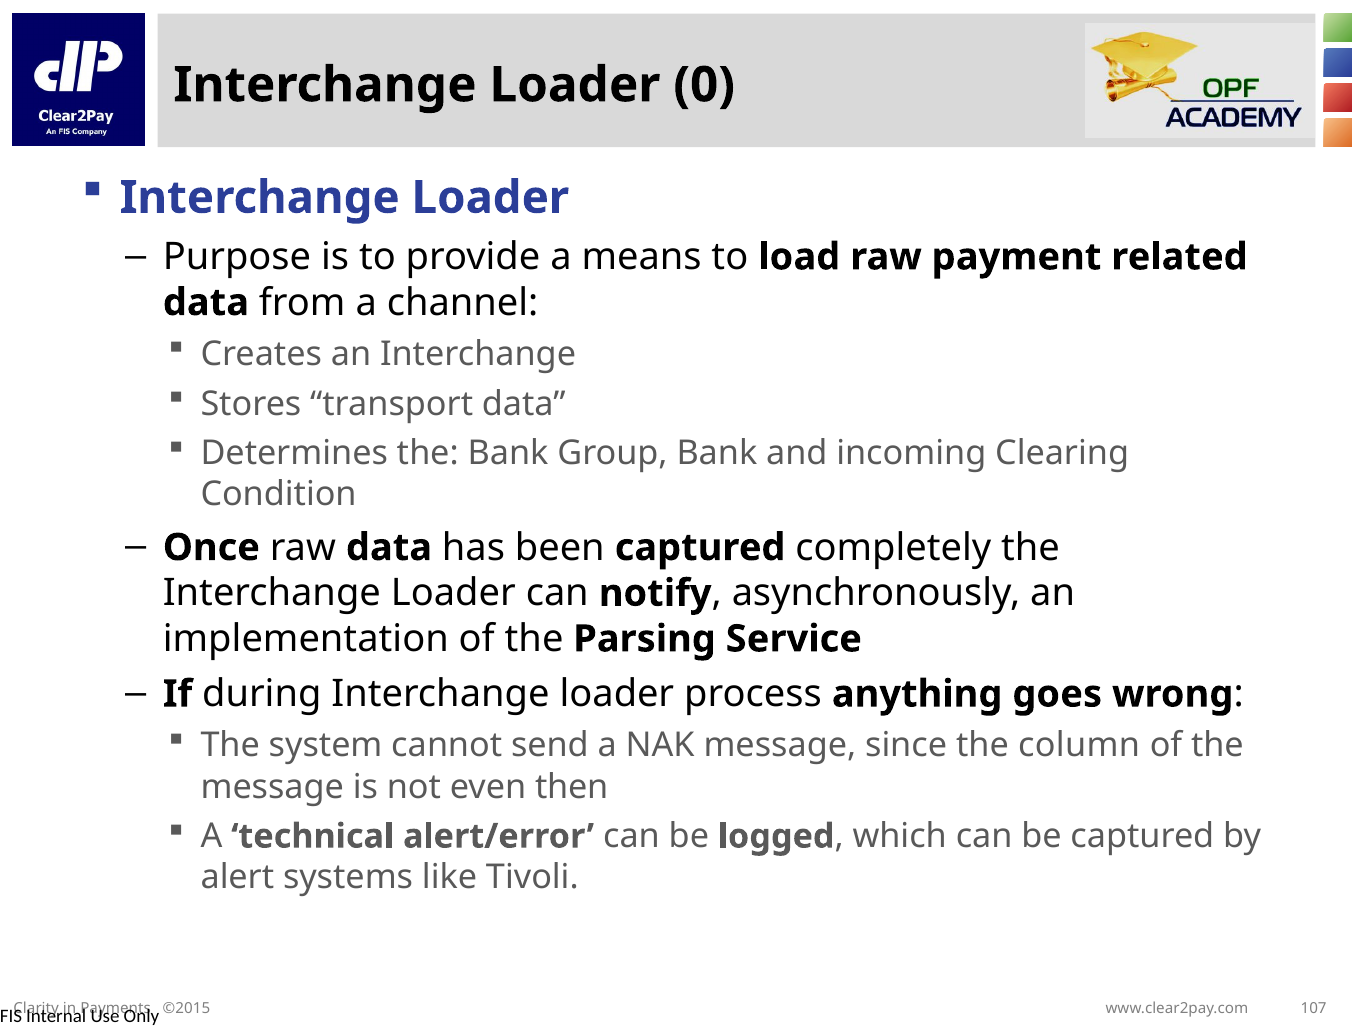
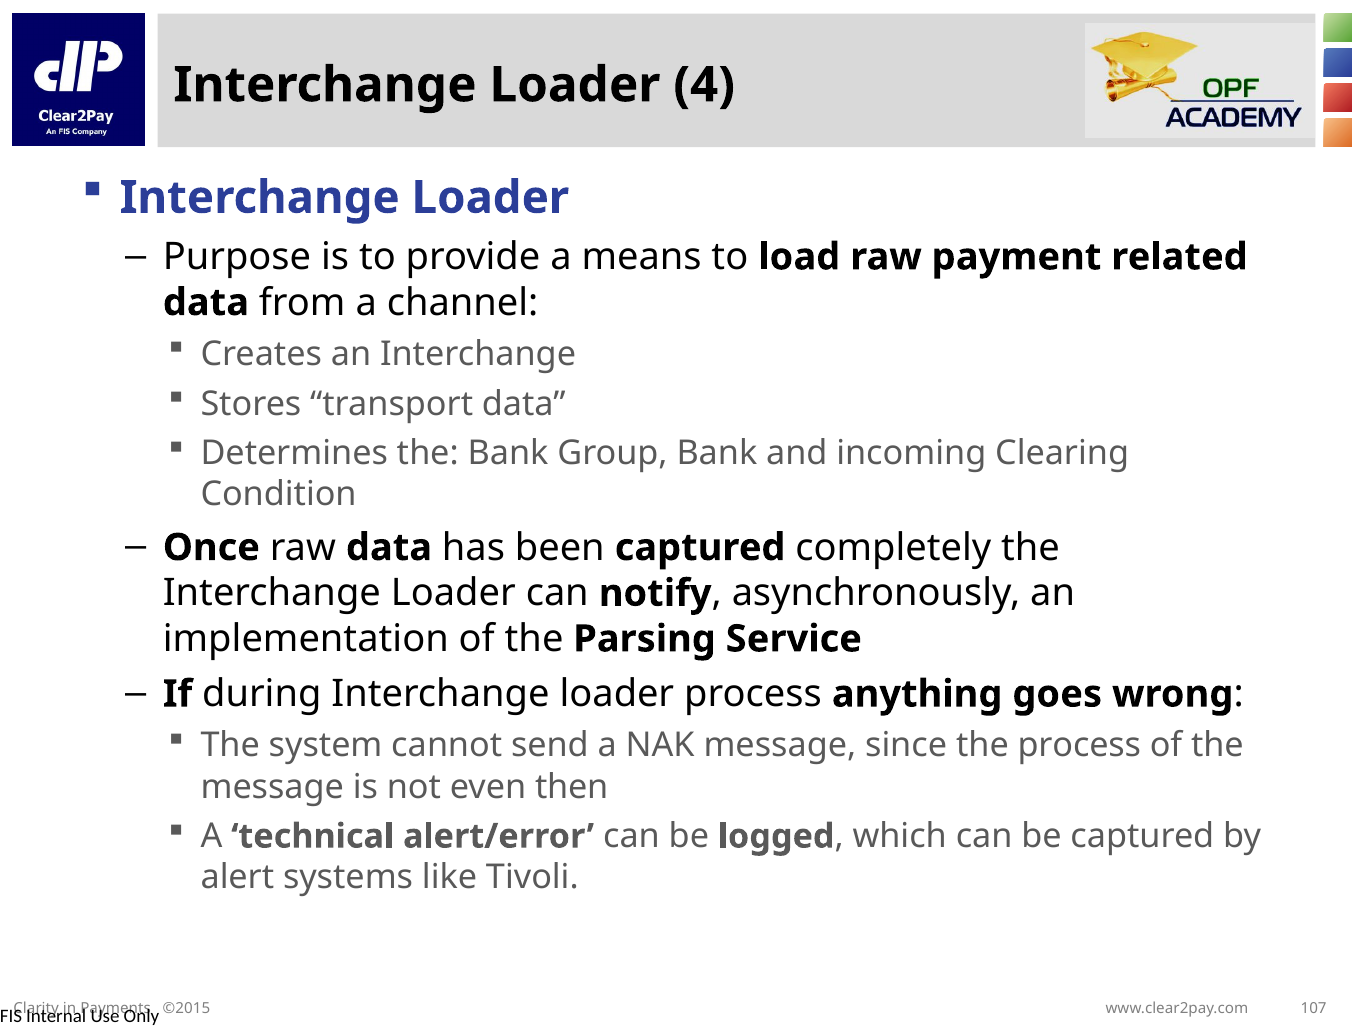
0: 0 -> 4
the column: column -> process
